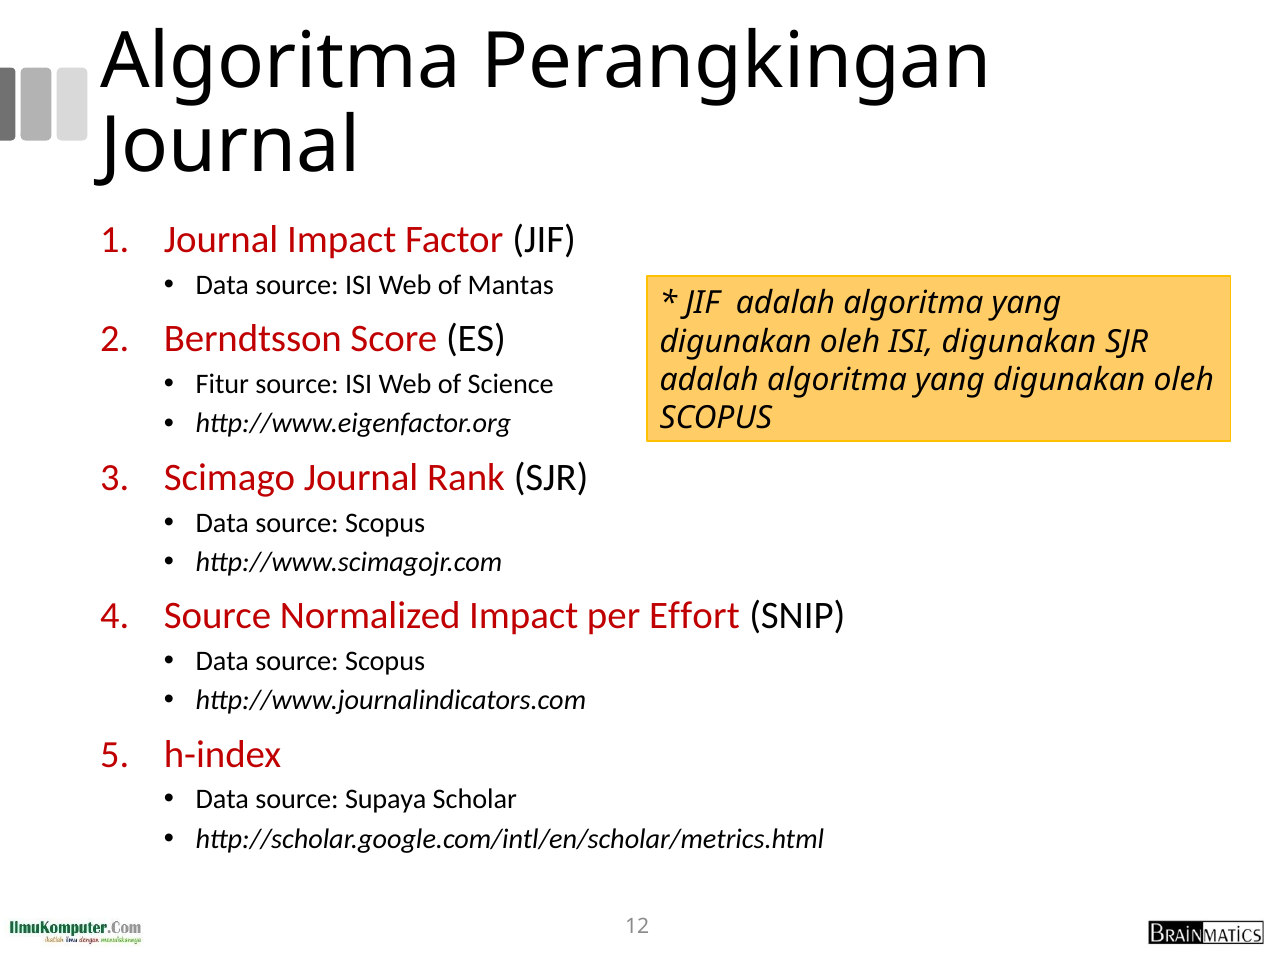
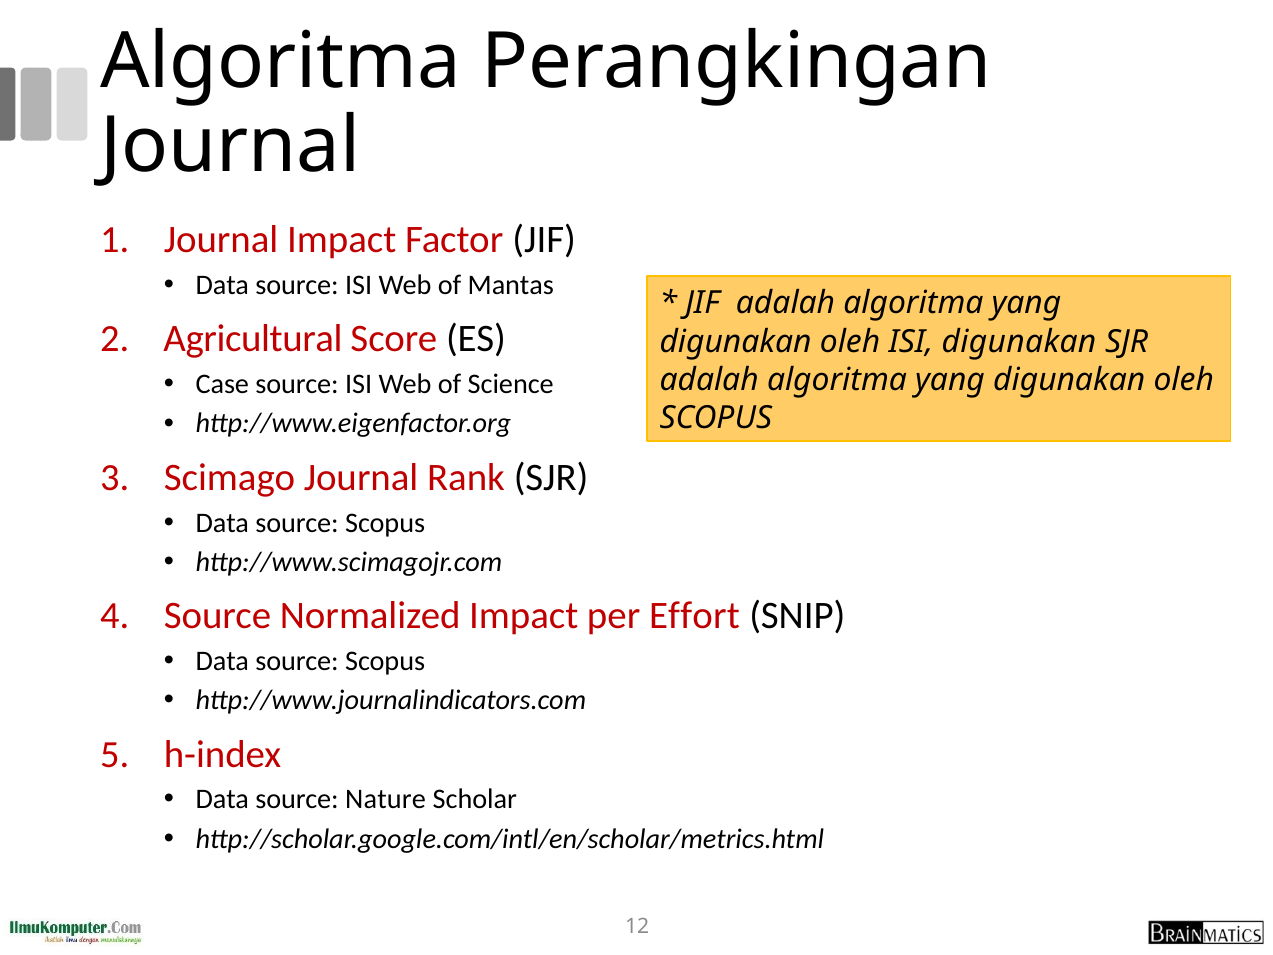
Berndtsson: Berndtsson -> Agricultural
Fitur: Fitur -> Case
Supaya: Supaya -> Nature
